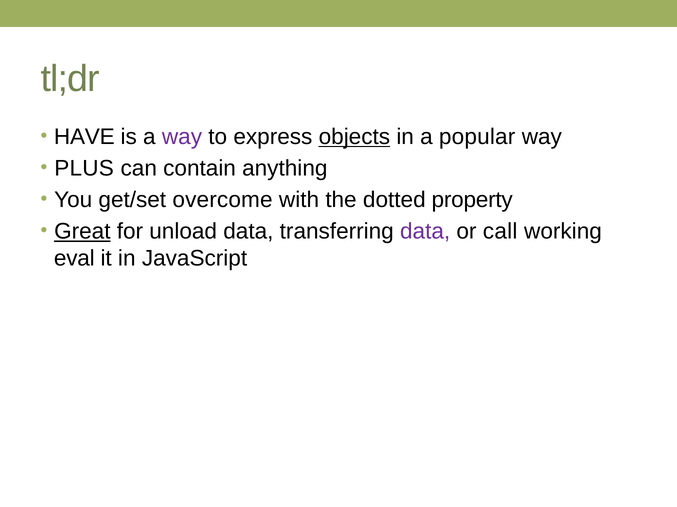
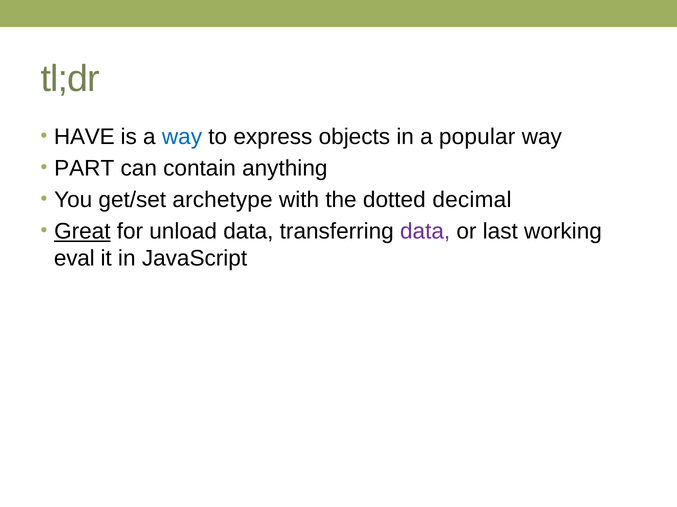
way at (182, 137) colour: purple -> blue
objects underline: present -> none
PLUS: PLUS -> PART
overcome: overcome -> archetype
property: property -> decimal
call: call -> last
